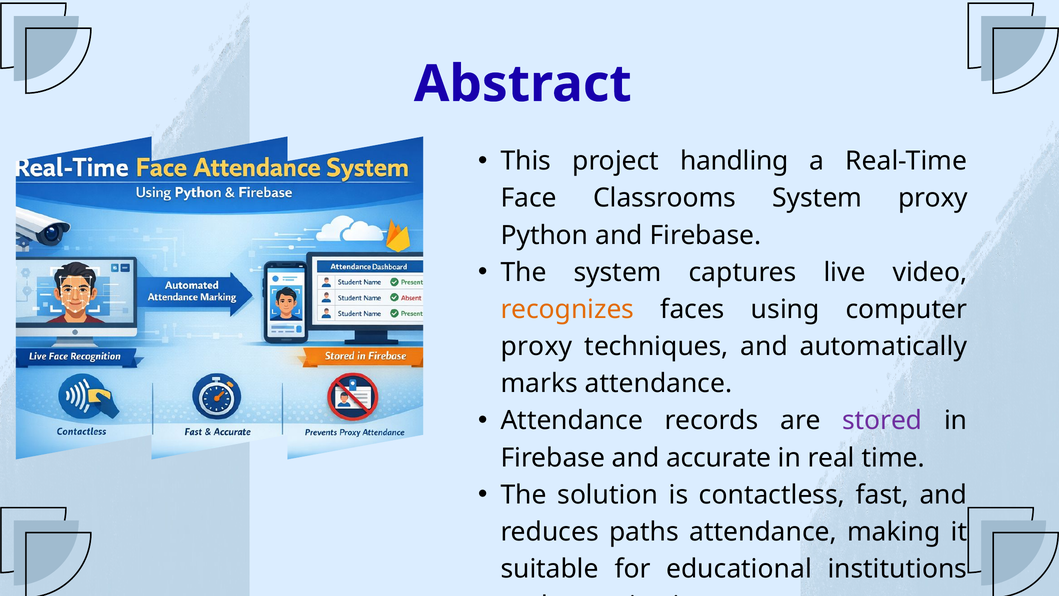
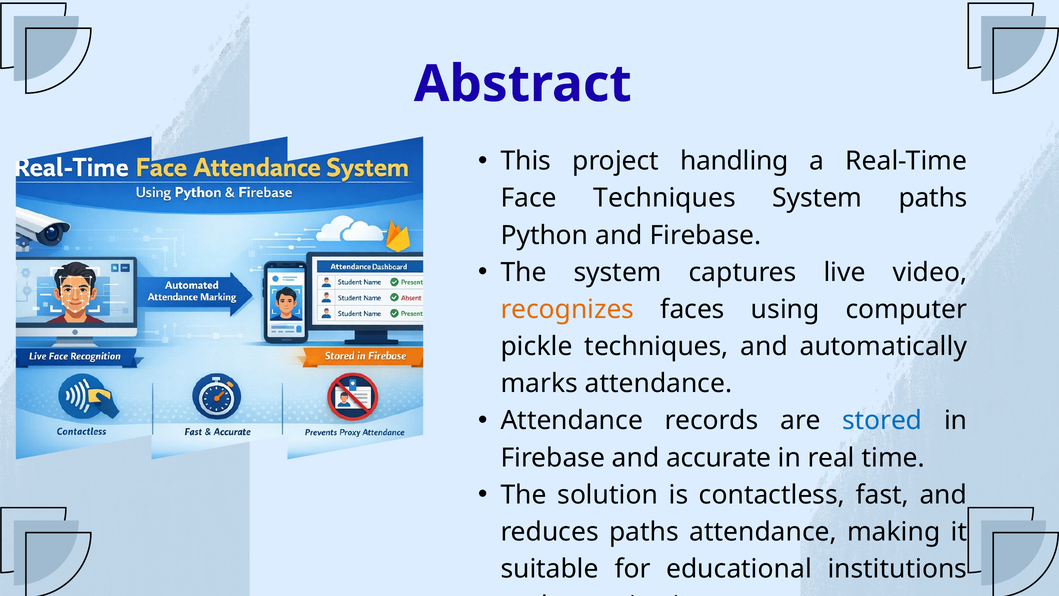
Face Classrooms: Classrooms -> Techniques
System proxy: proxy -> paths
proxy at (536, 346): proxy -> pickle
stored colour: purple -> blue
